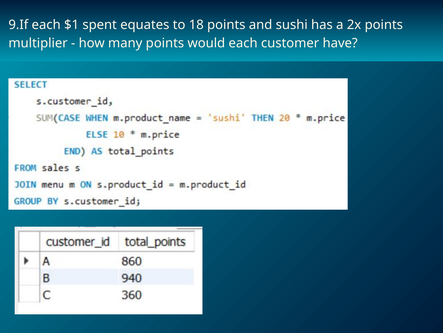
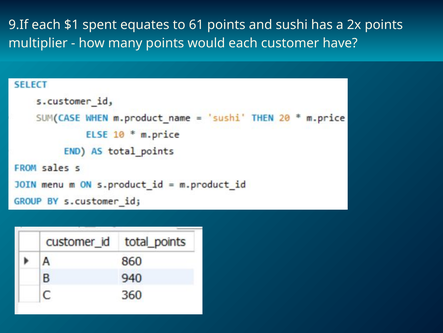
18: 18 -> 61
